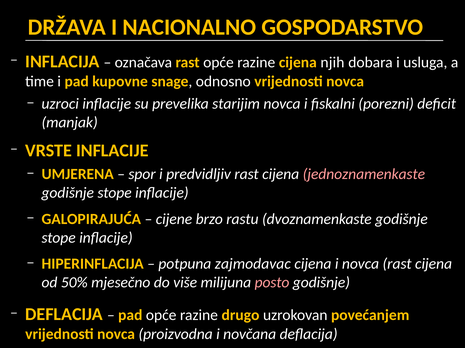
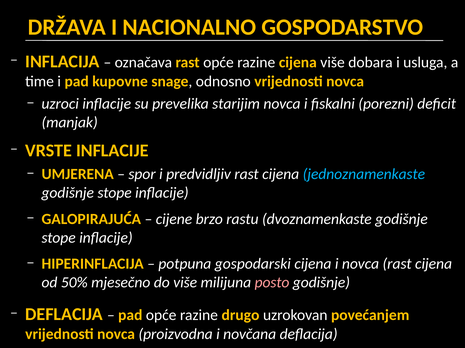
cijena njih: njih -> više
jednoznamenkaste colour: pink -> light blue
zajmodavac: zajmodavac -> gospodarski
